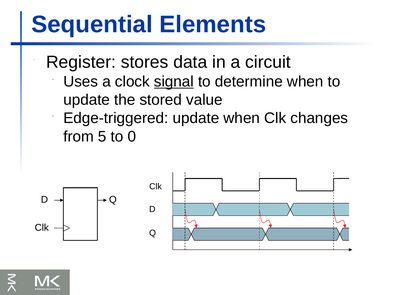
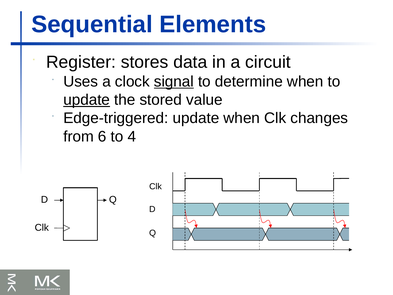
update at (87, 100) underline: none -> present
5: 5 -> 6
0: 0 -> 4
